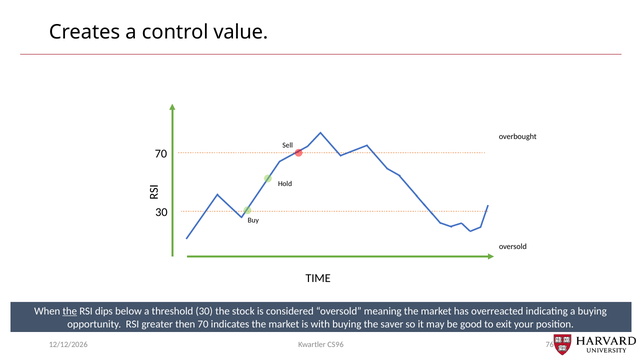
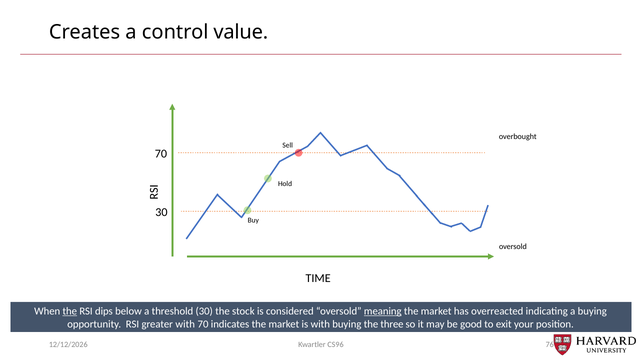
meaning underline: none -> present
greater then: then -> with
saver: saver -> three
